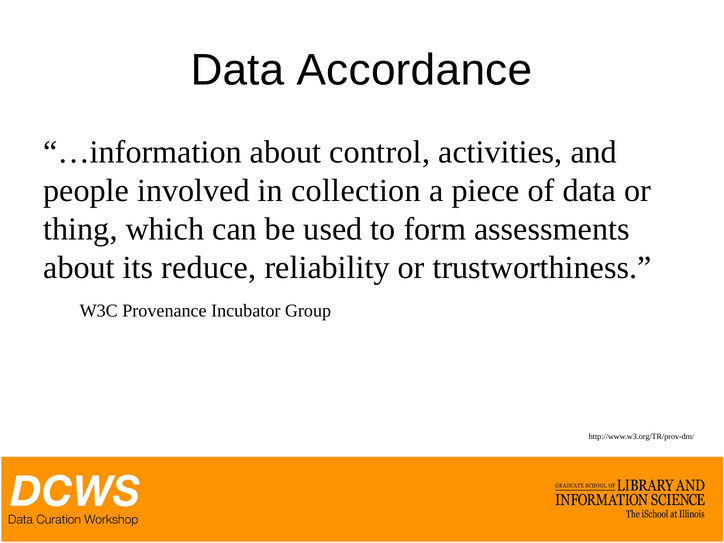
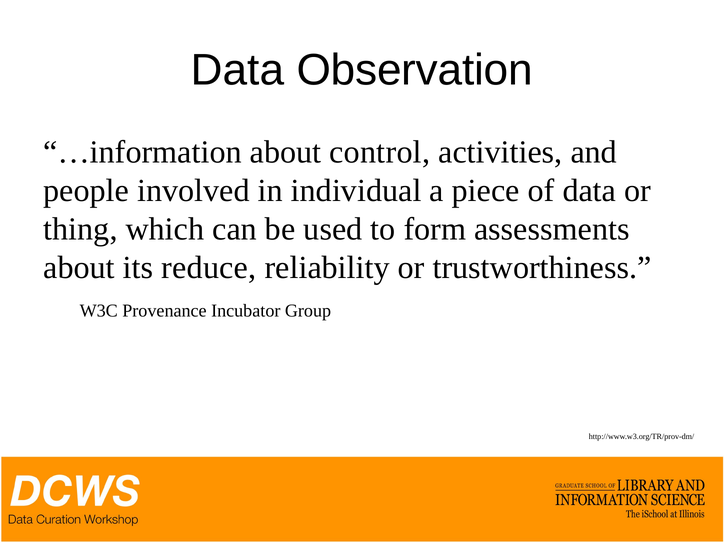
Accordance: Accordance -> Observation
collection: collection -> individual
